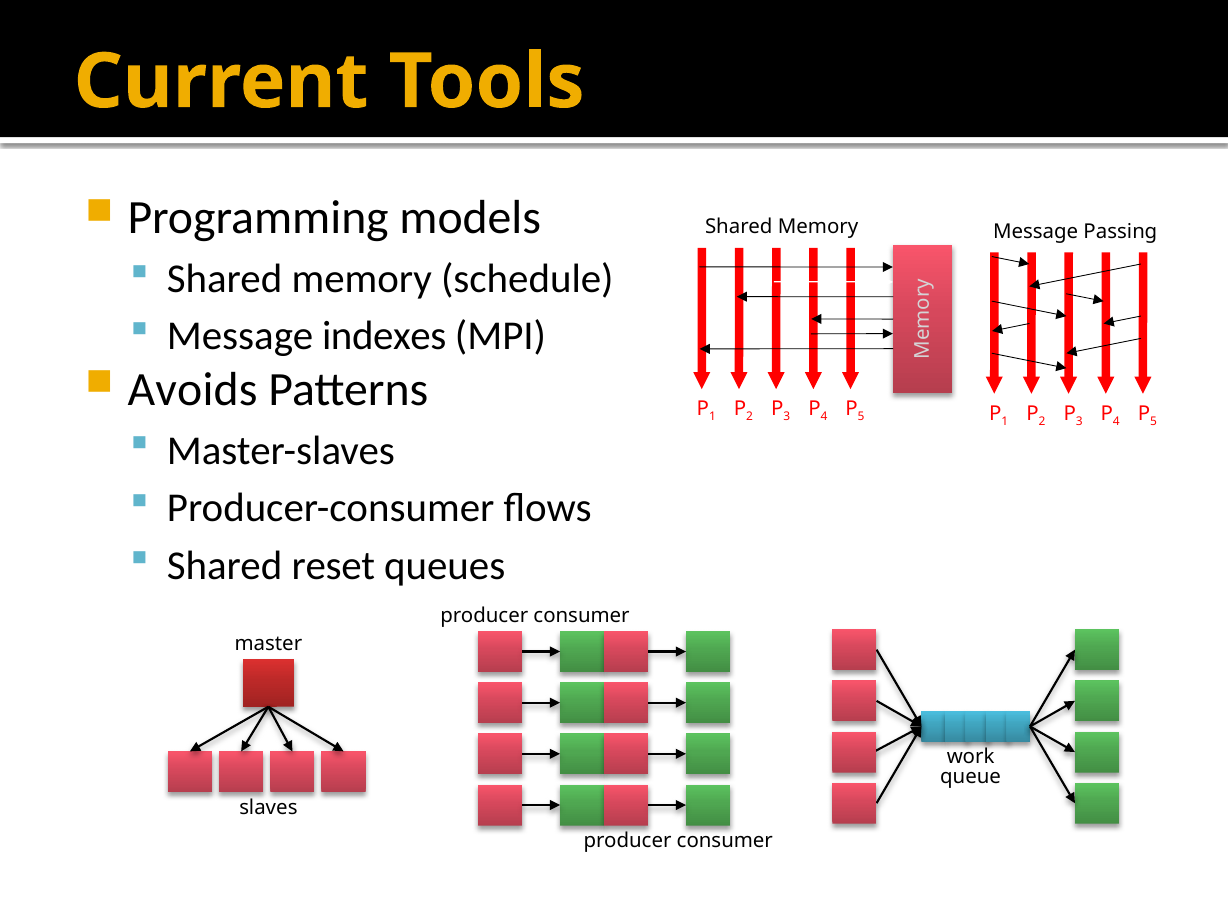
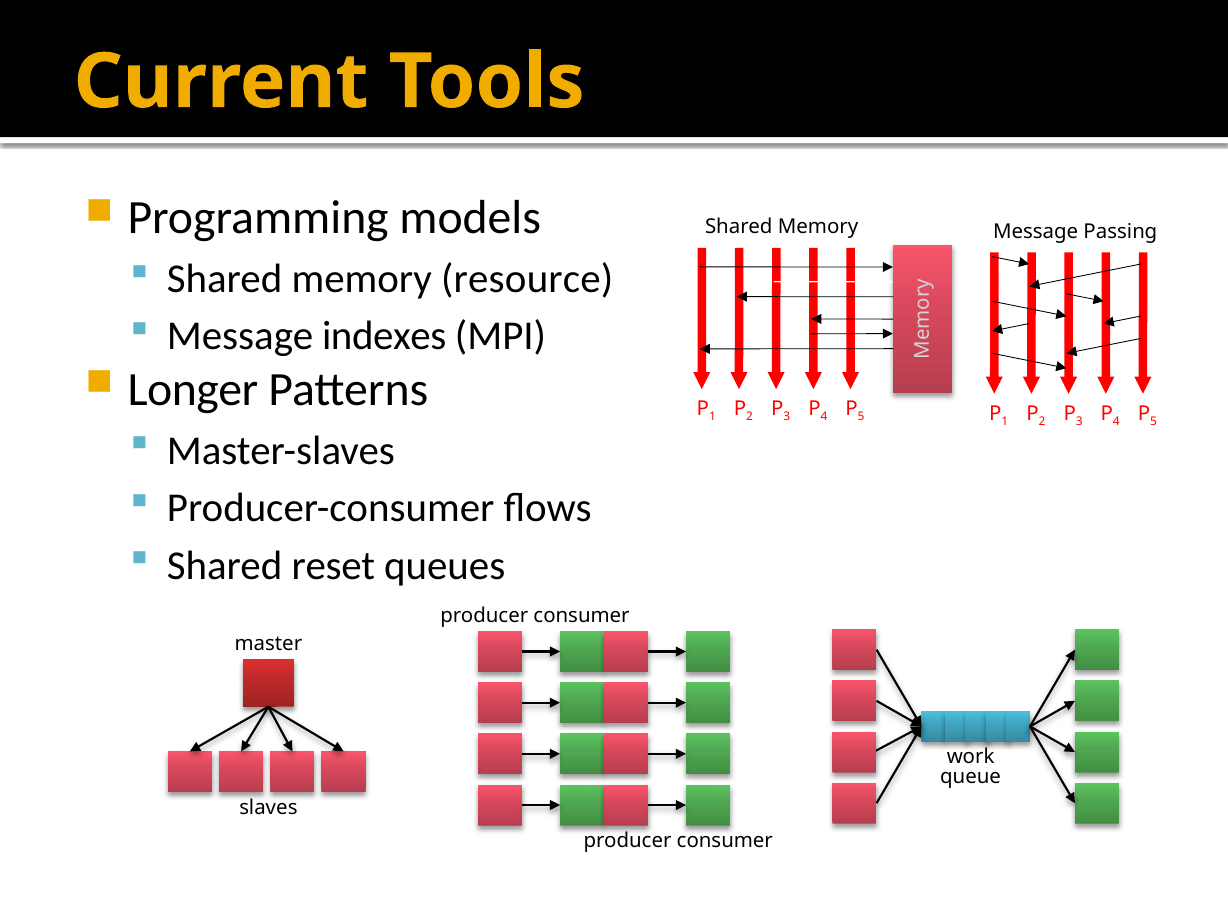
schedule: schedule -> resource
Avoids: Avoids -> Longer
